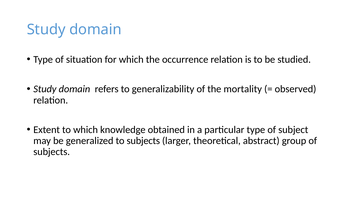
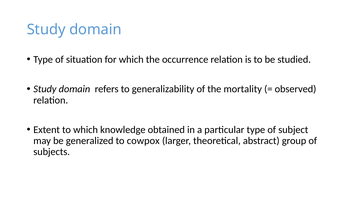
to subjects: subjects -> cowpox
